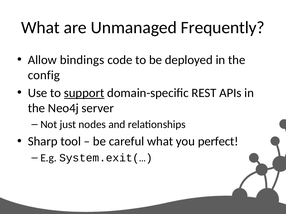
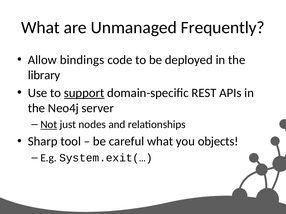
config: config -> library
Not underline: none -> present
perfect: perfect -> objects
